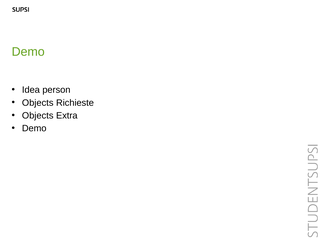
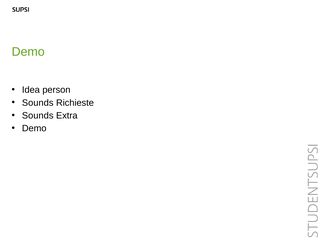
Objects at (38, 103): Objects -> Sounds
Objects at (38, 115): Objects -> Sounds
